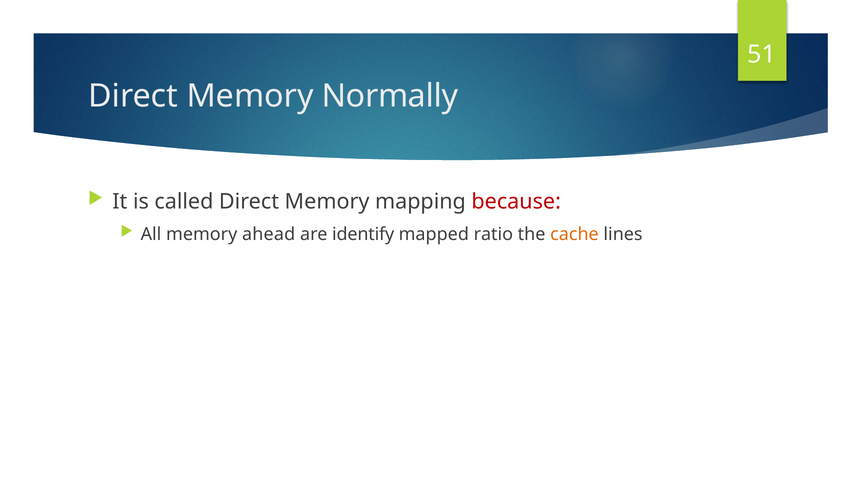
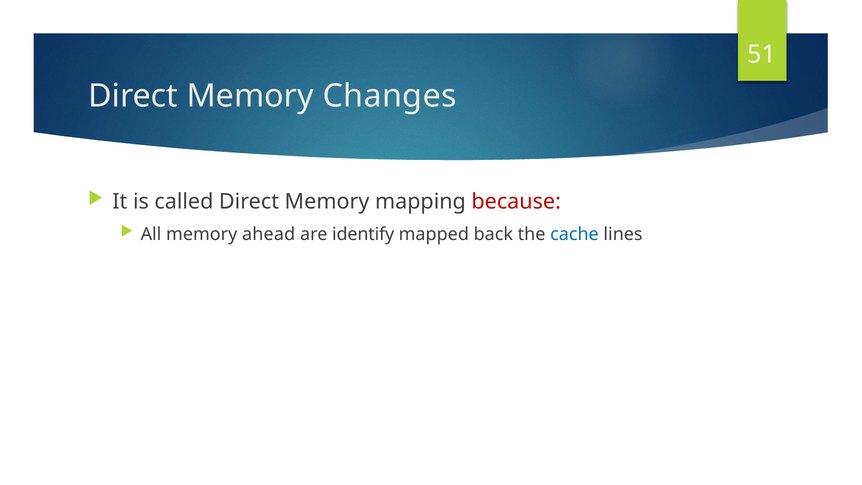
Normally: Normally -> Changes
ratio: ratio -> back
cache colour: orange -> blue
